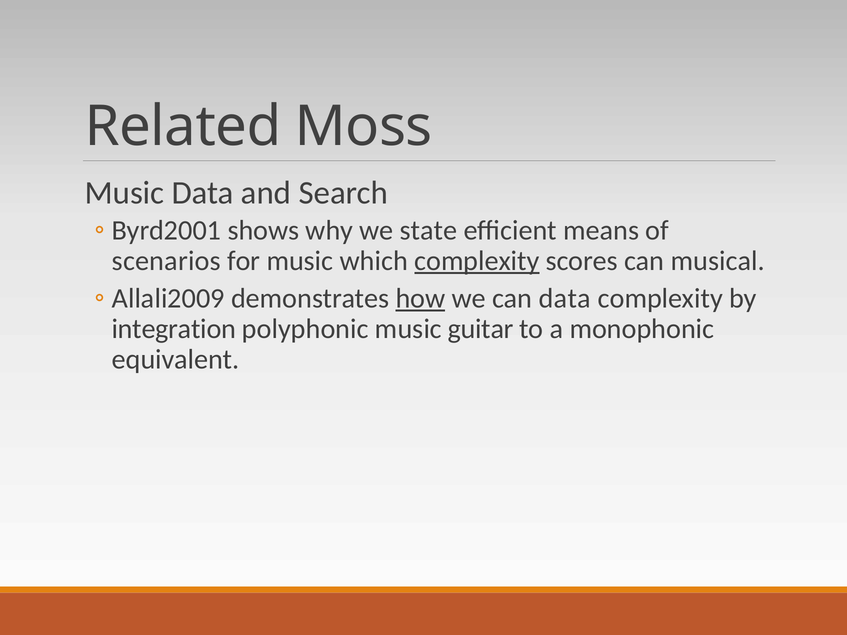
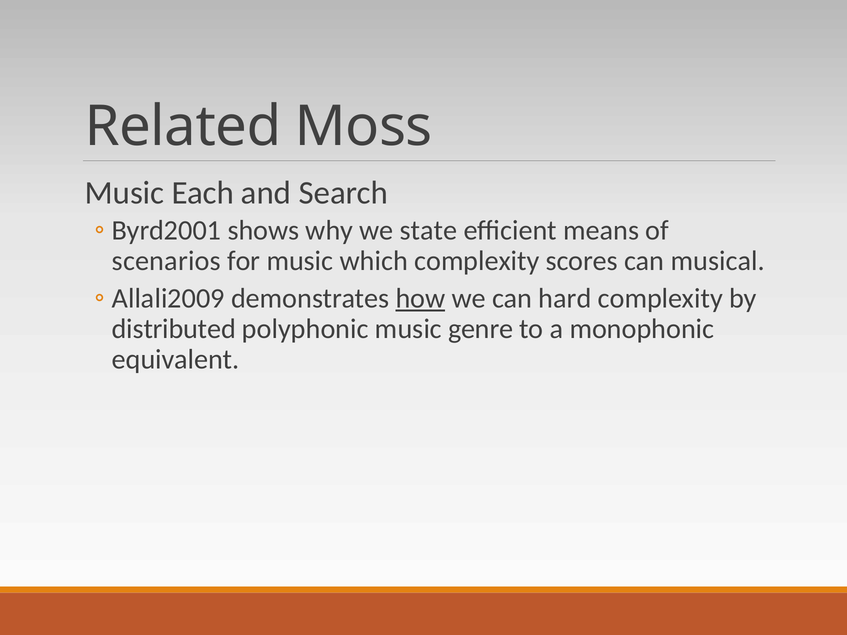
Music Data: Data -> Each
complexity at (477, 261) underline: present -> none
can data: data -> hard
integration: integration -> distributed
guitar: guitar -> genre
